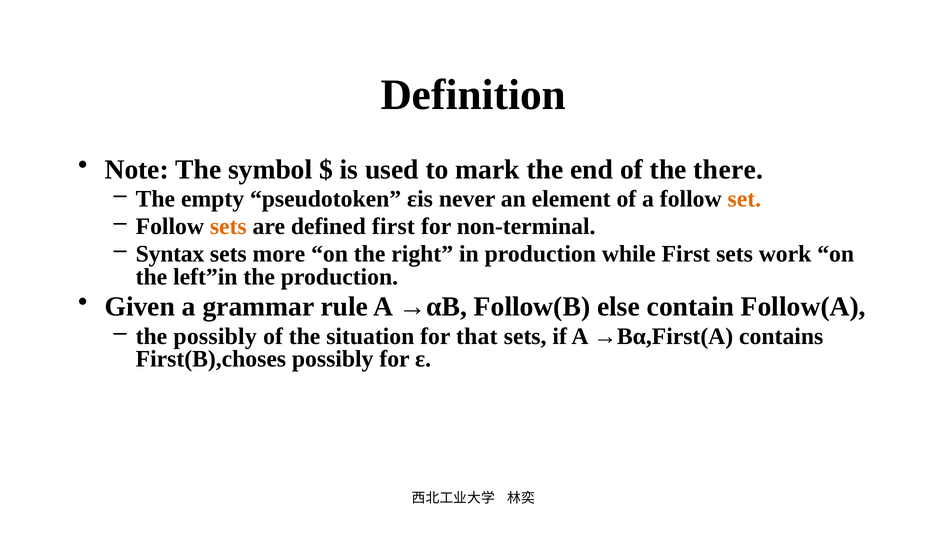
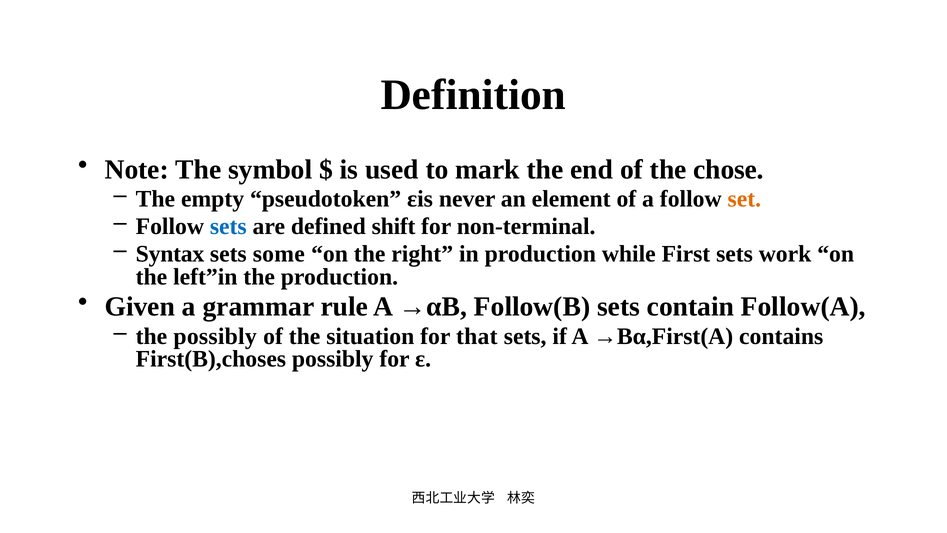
there: there -> chose
sets at (228, 226) colour: orange -> blue
defined first: first -> shift
more: more -> some
Follow(B else: else -> sets
